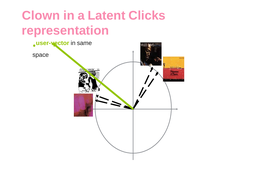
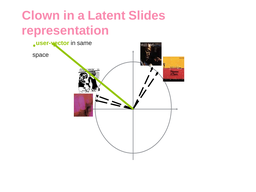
Clicks: Clicks -> Slides
